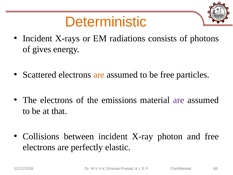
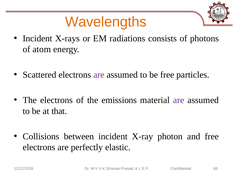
Deterministic: Deterministic -> Wavelengths
gives: gives -> atom
are at (99, 75) colour: orange -> purple
